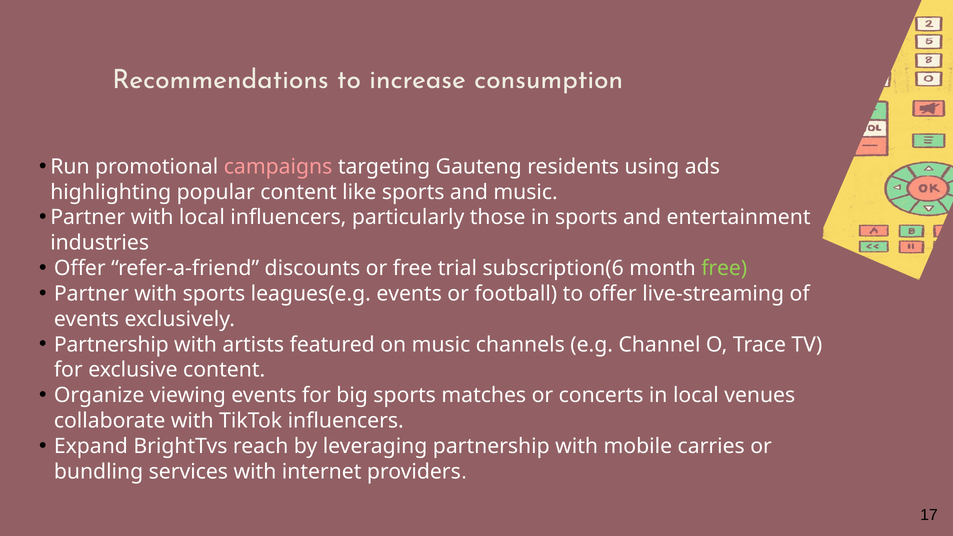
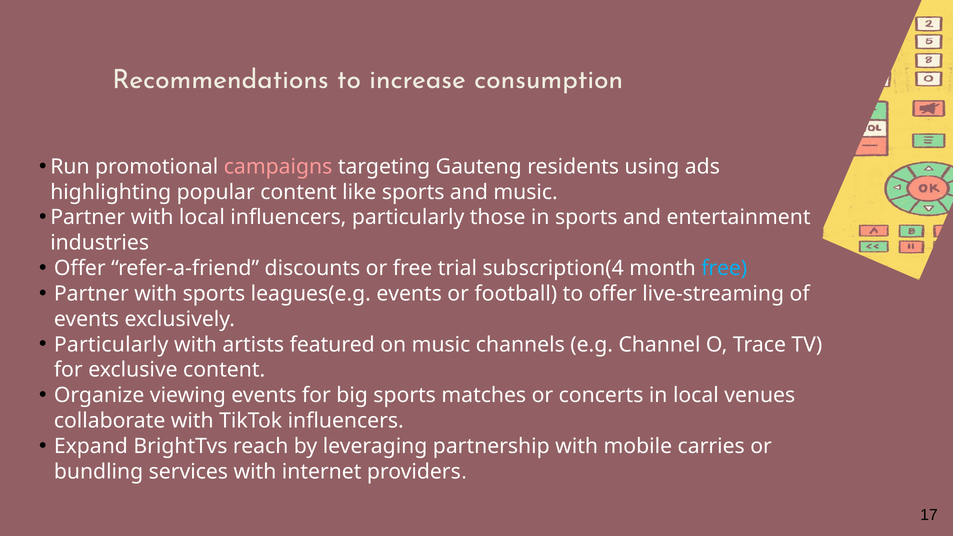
subscription(6: subscription(6 -> subscription(4
free at (724, 268) colour: light green -> light blue
Partnership at (111, 345): Partnership -> Particularly
